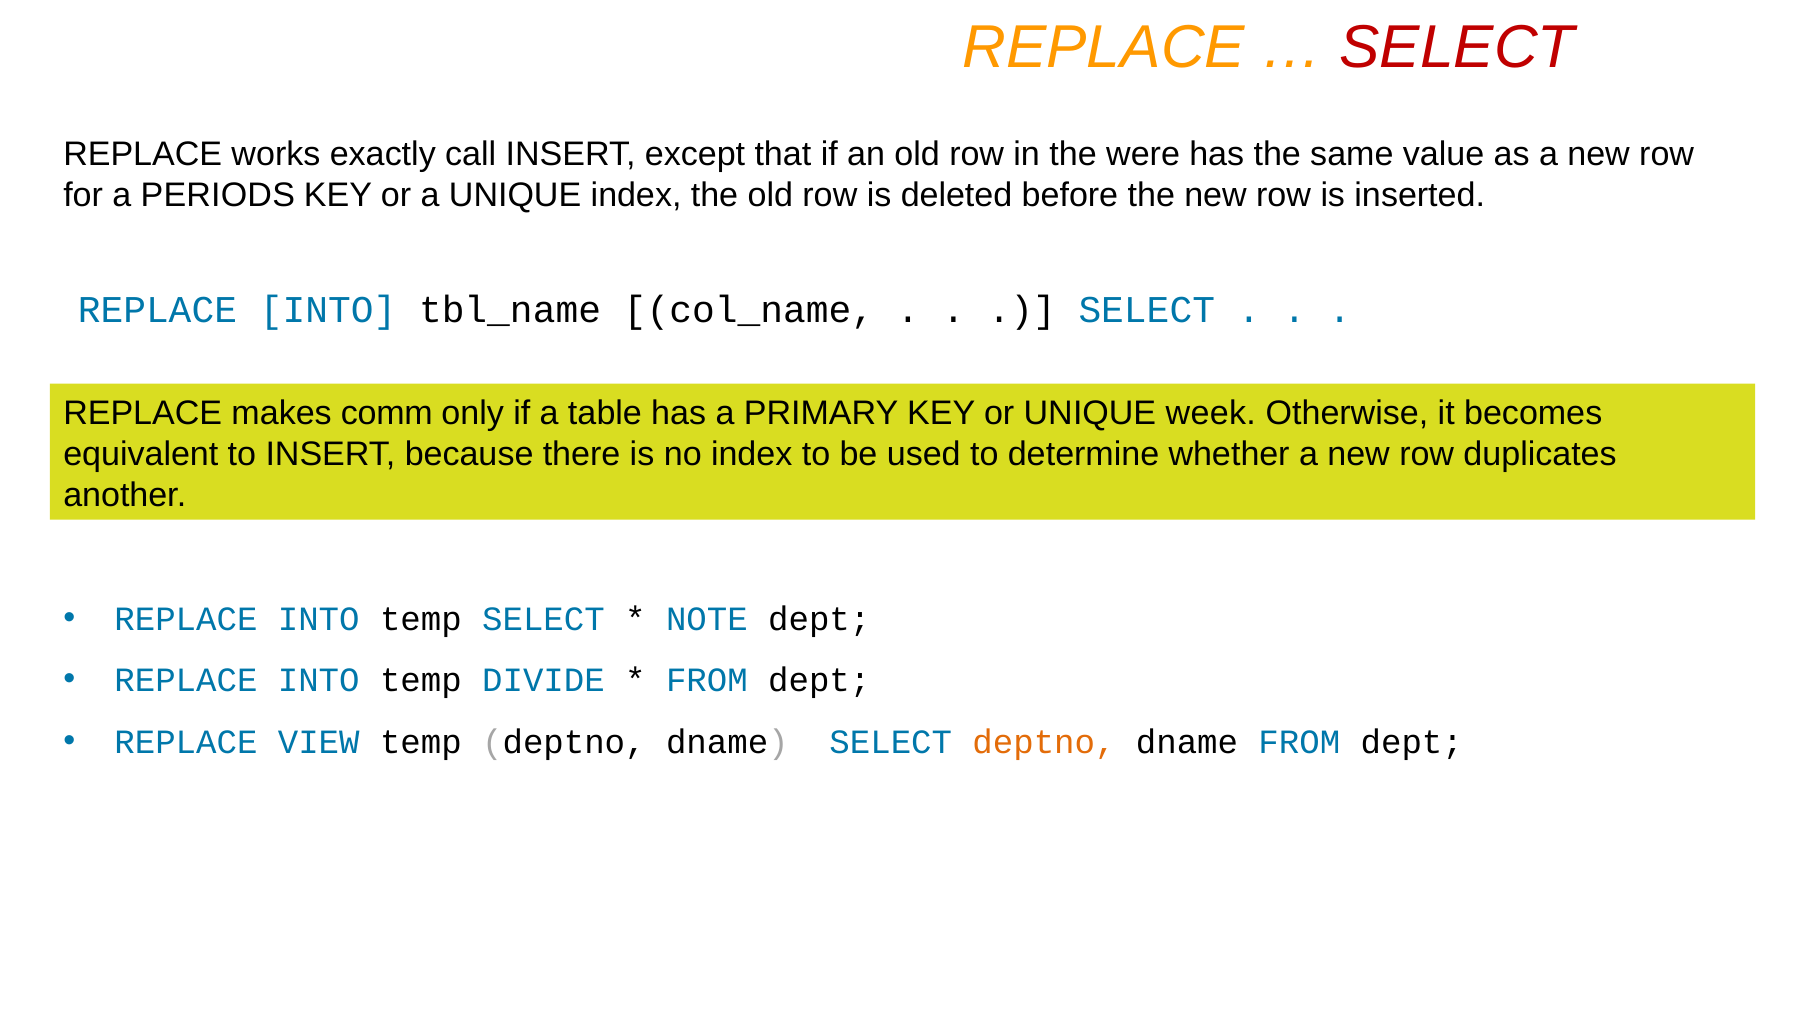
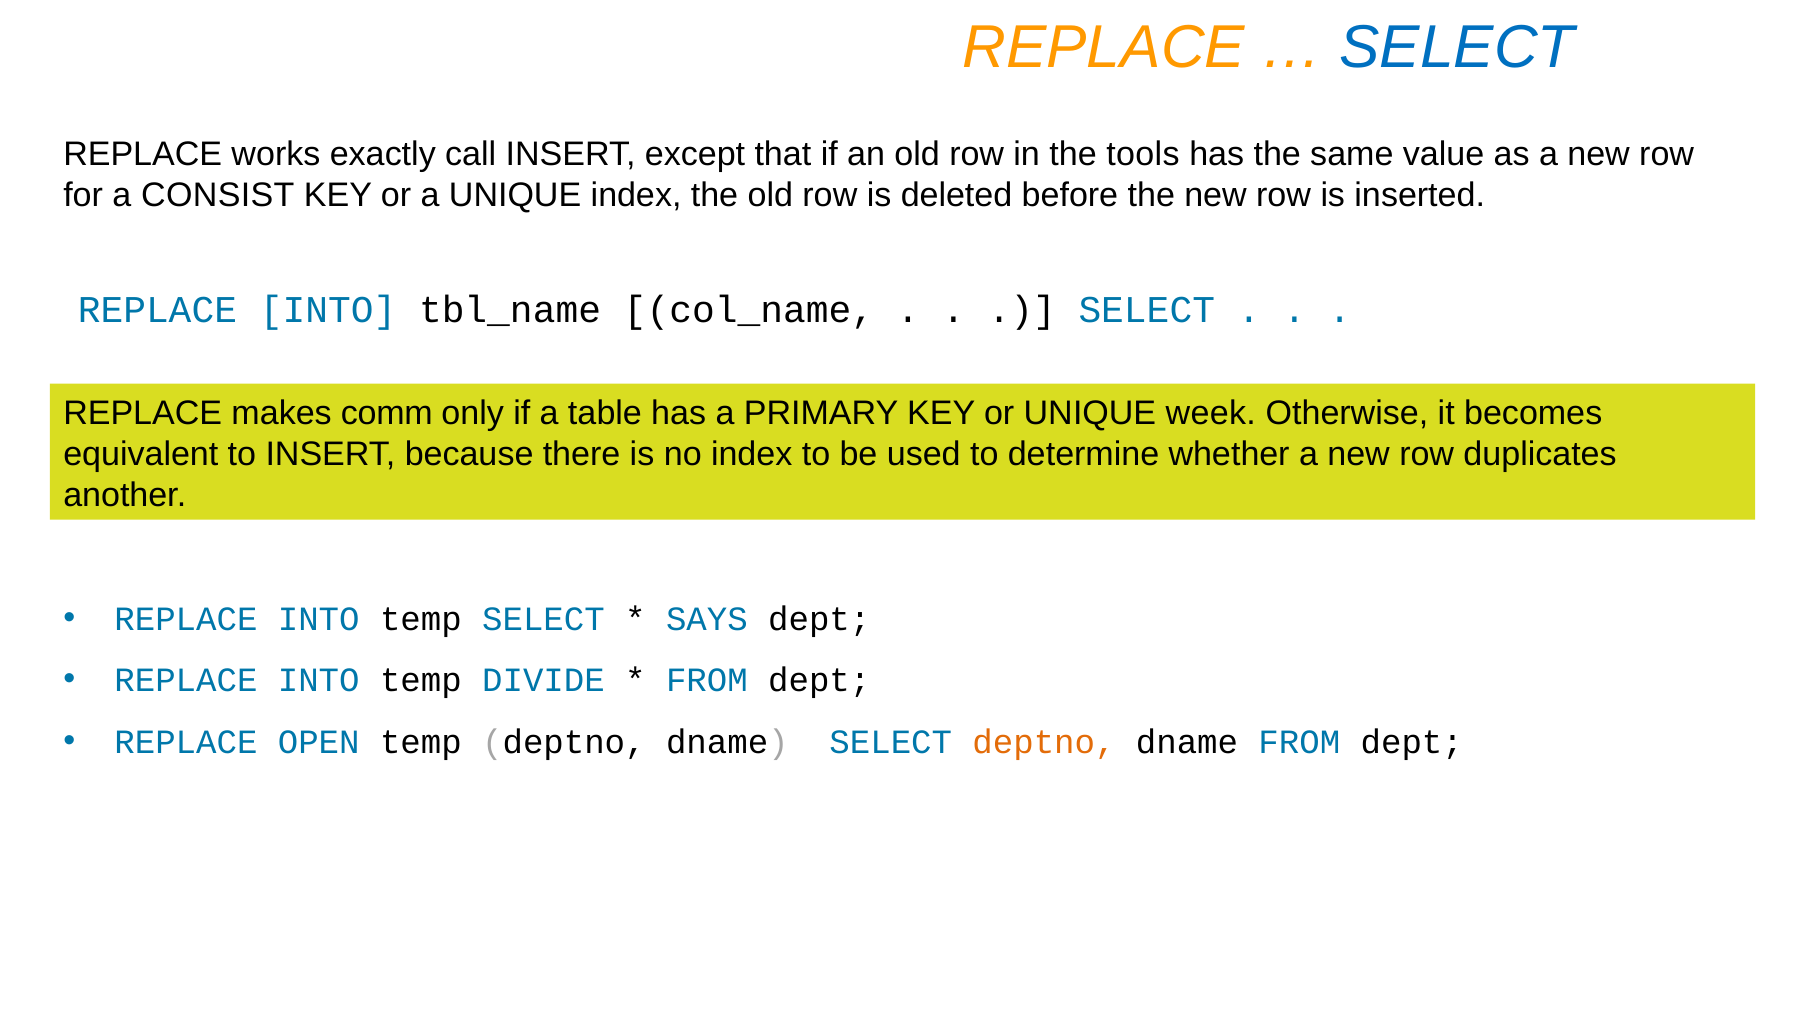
SELECT at (1457, 47) colour: red -> blue
were: were -> tools
PERIODS: PERIODS -> CONSIST
NOTE: NOTE -> SAYS
VIEW: VIEW -> OPEN
